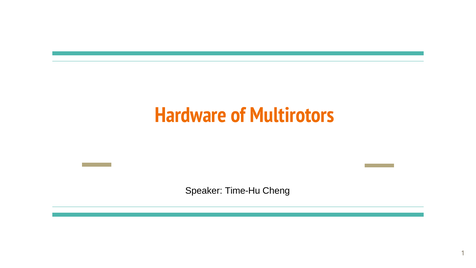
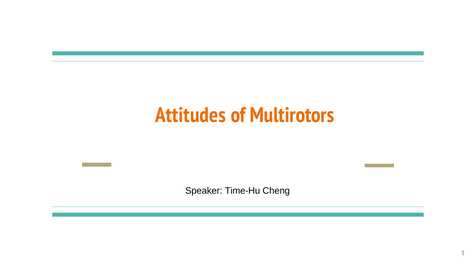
Hardware: Hardware -> Attitudes
